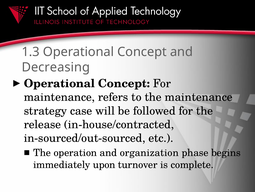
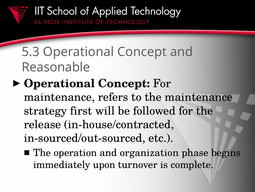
1.3: 1.3 -> 5.3
Decreasing: Decreasing -> Reasonable
case: case -> first
